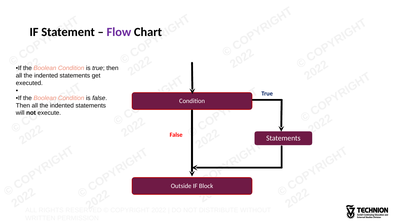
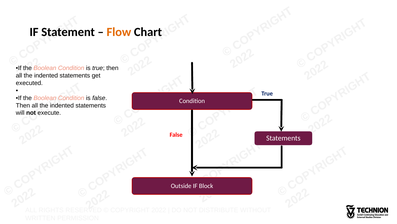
Flow colour: purple -> orange
